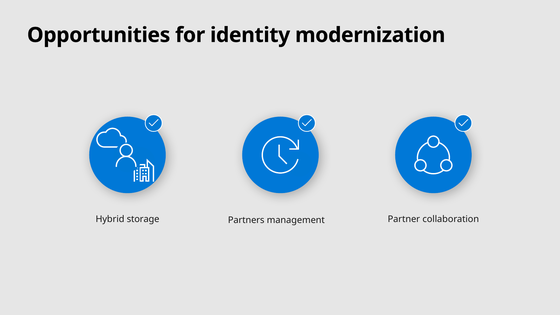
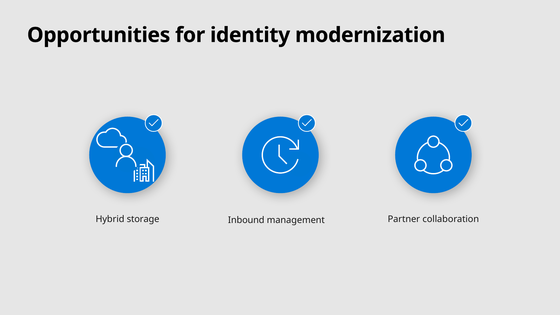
Partners: Partners -> Inbound
